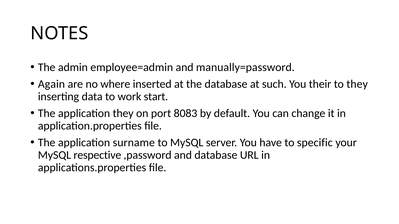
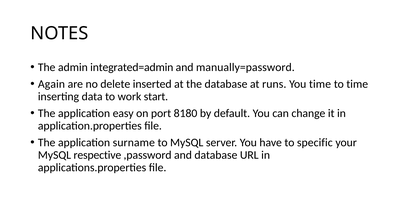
employee=admin: employee=admin -> integrated=admin
where: where -> delete
such: such -> runs
You their: their -> time
to they: they -> time
application they: they -> easy
8083: 8083 -> 8180
